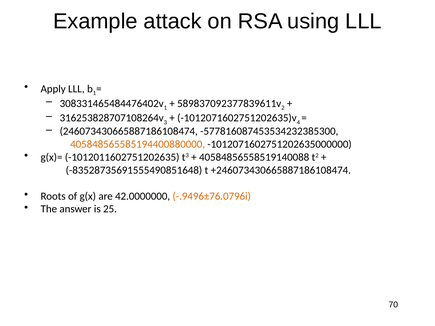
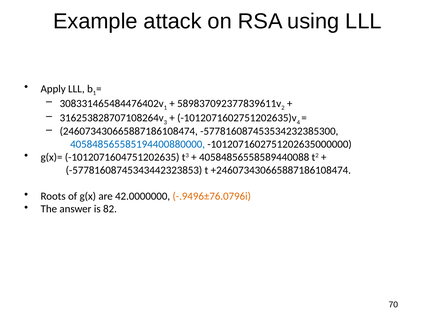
405848565585194400880000 colour: orange -> blue
-1012011602751202635: -1012011602751202635 -> -1012071604751202635
40584856558519140088: 40584856558519140088 -> 40584856558589440088
-83528735691555490851648: -83528735691555490851648 -> -57781608745343442323853
25: 25 -> 82
